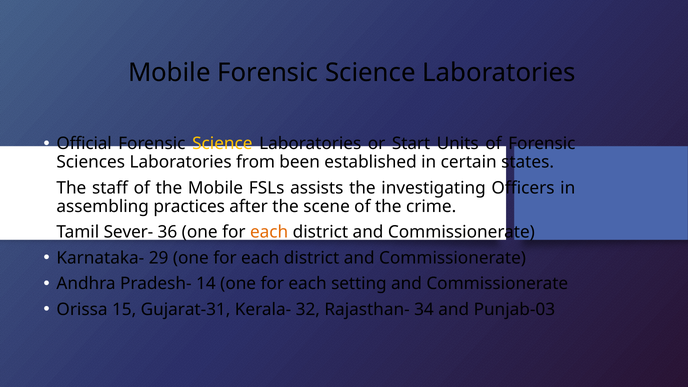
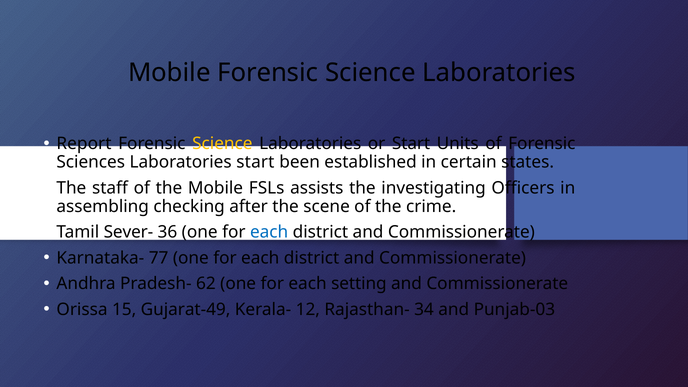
Official: Official -> Report
Laboratories from: from -> start
practices: practices -> checking
each at (269, 232) colour: orange -> blue
29: 29 -> 77
14: 14 -> 62
Gujarat-31: Gujarat-31 -> Gujarat-49
32: 32 -> 12
